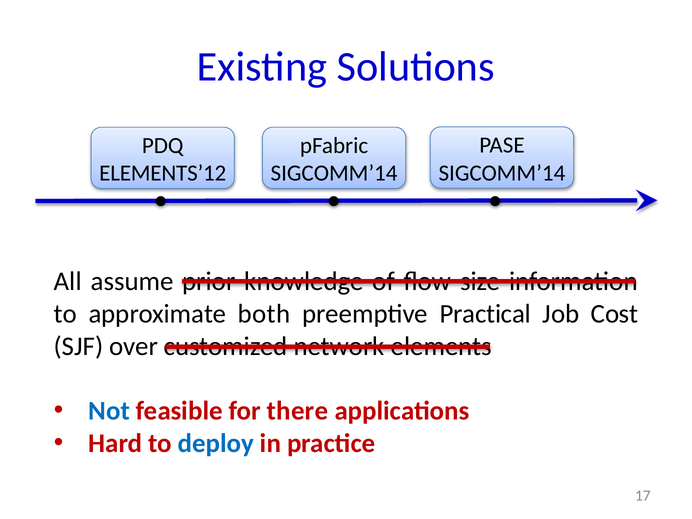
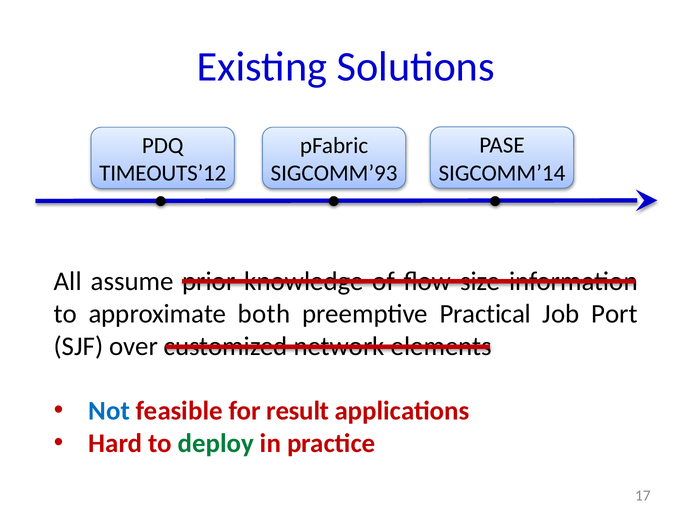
ELEMENTS’12: ELEMENTS’12 -> TIMEOUTS’12
SIGCOMM’14 at (334, 173): SIGCOMM’14 -> SIGCOMM’93
Cost: Cost -> Port
there: there -> result
deploy colour: blue -> green
